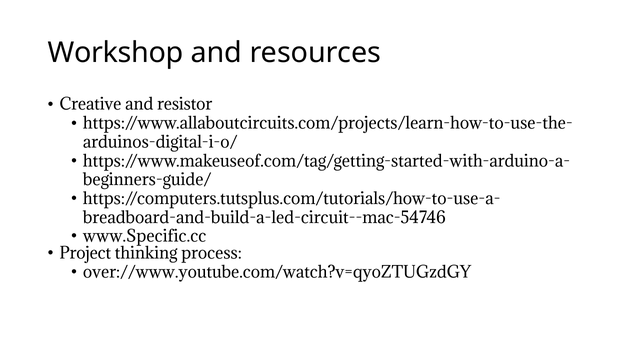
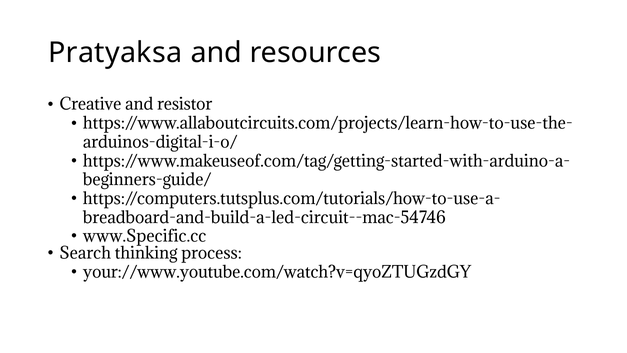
Workshop: Workshop -> Pratyaksa
Project: Project -> Search
over://www.youtube.com/watch?v=qyoZTUGzdGY: over://www.youtube.com/watch?v=qyoZTUGzdGY -> your://www.youtube.com/watch?v=qyoZTUGzdGY
